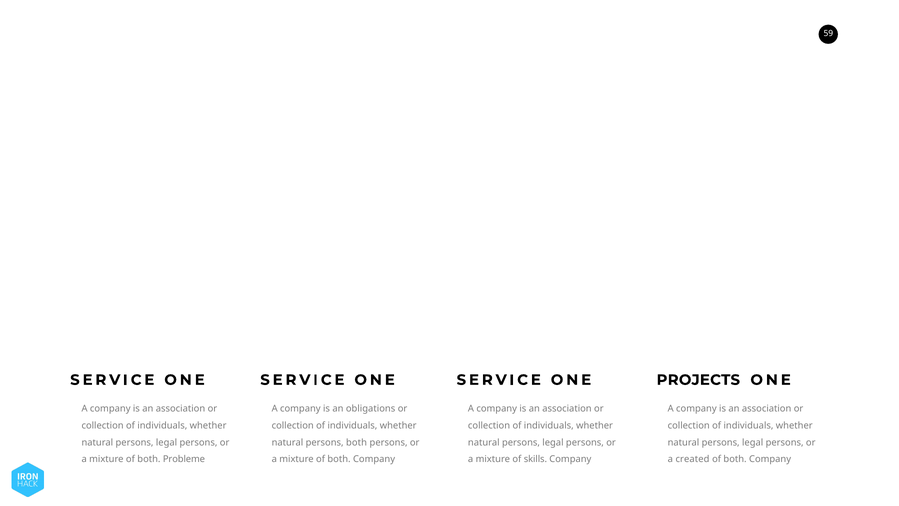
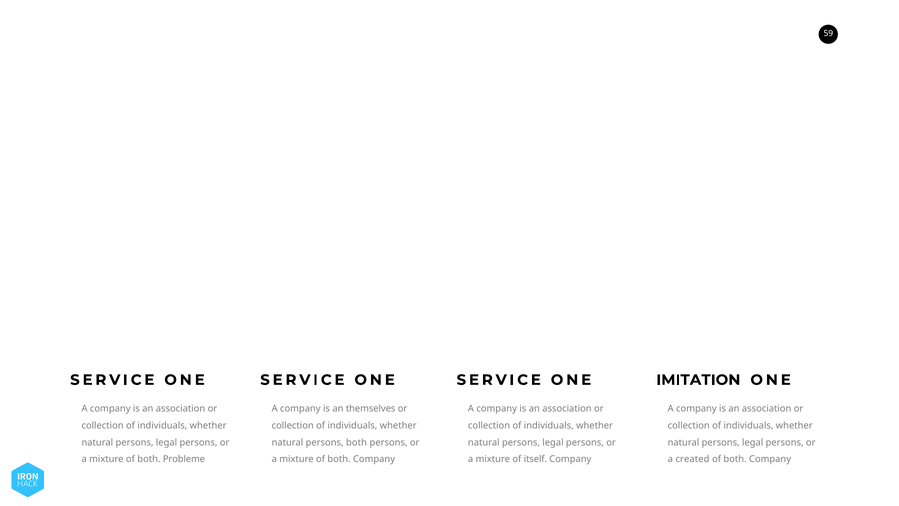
PROJECTS: PROJECTS -> IMITATION
obligations: obligations -> themselves
skills: skills -> itself
